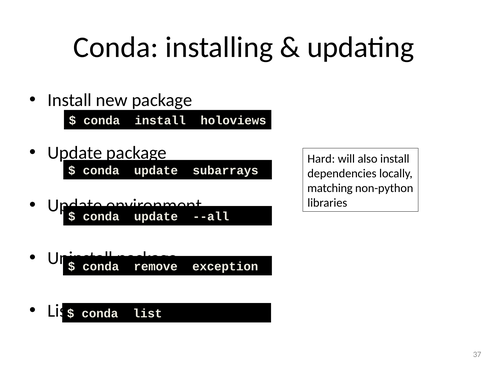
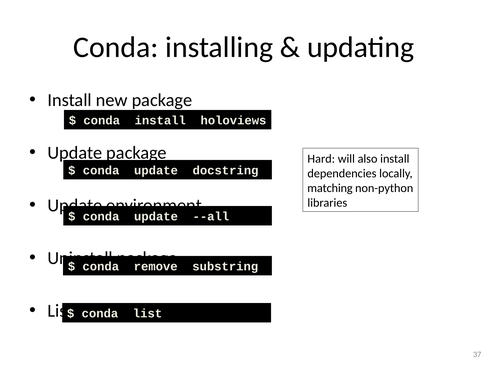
subarrays: subarrays -> docstring
exception: exception -> substring
